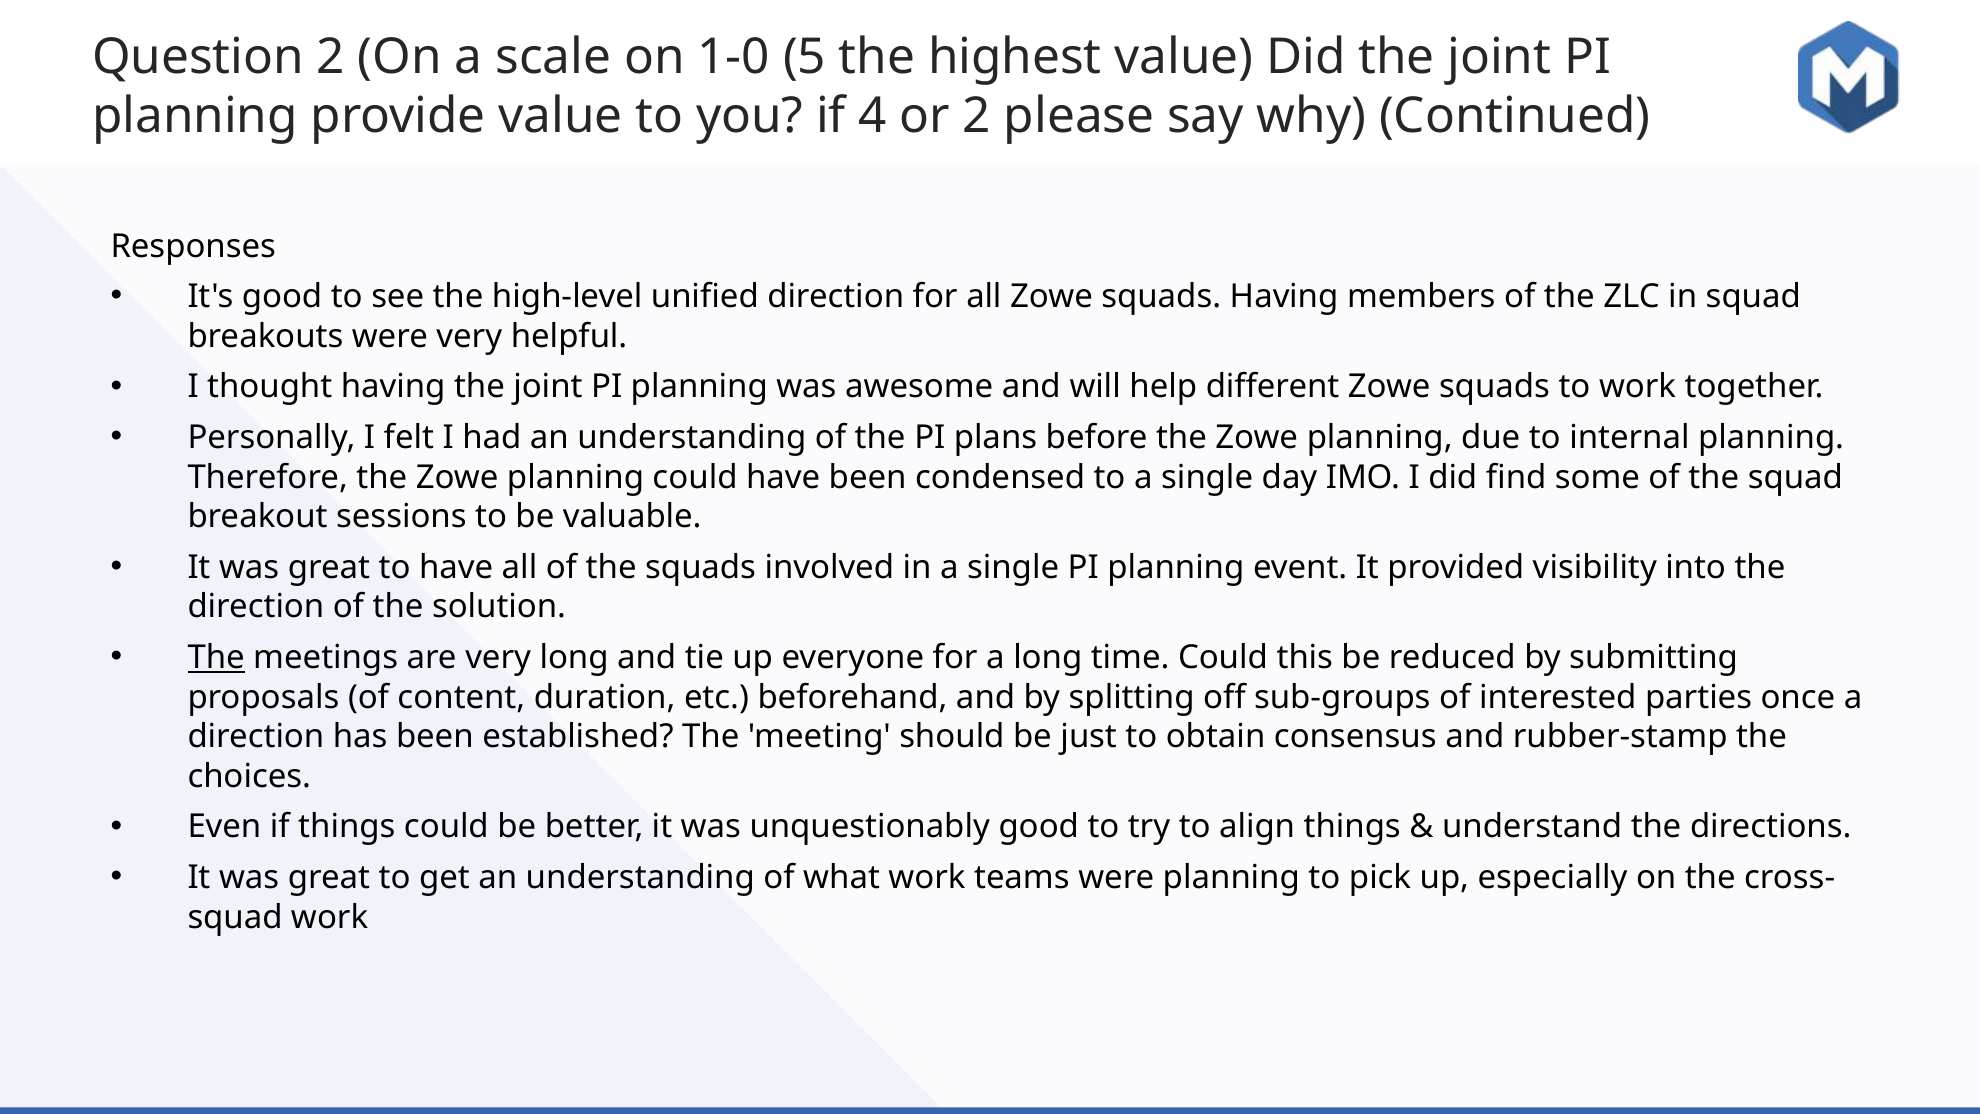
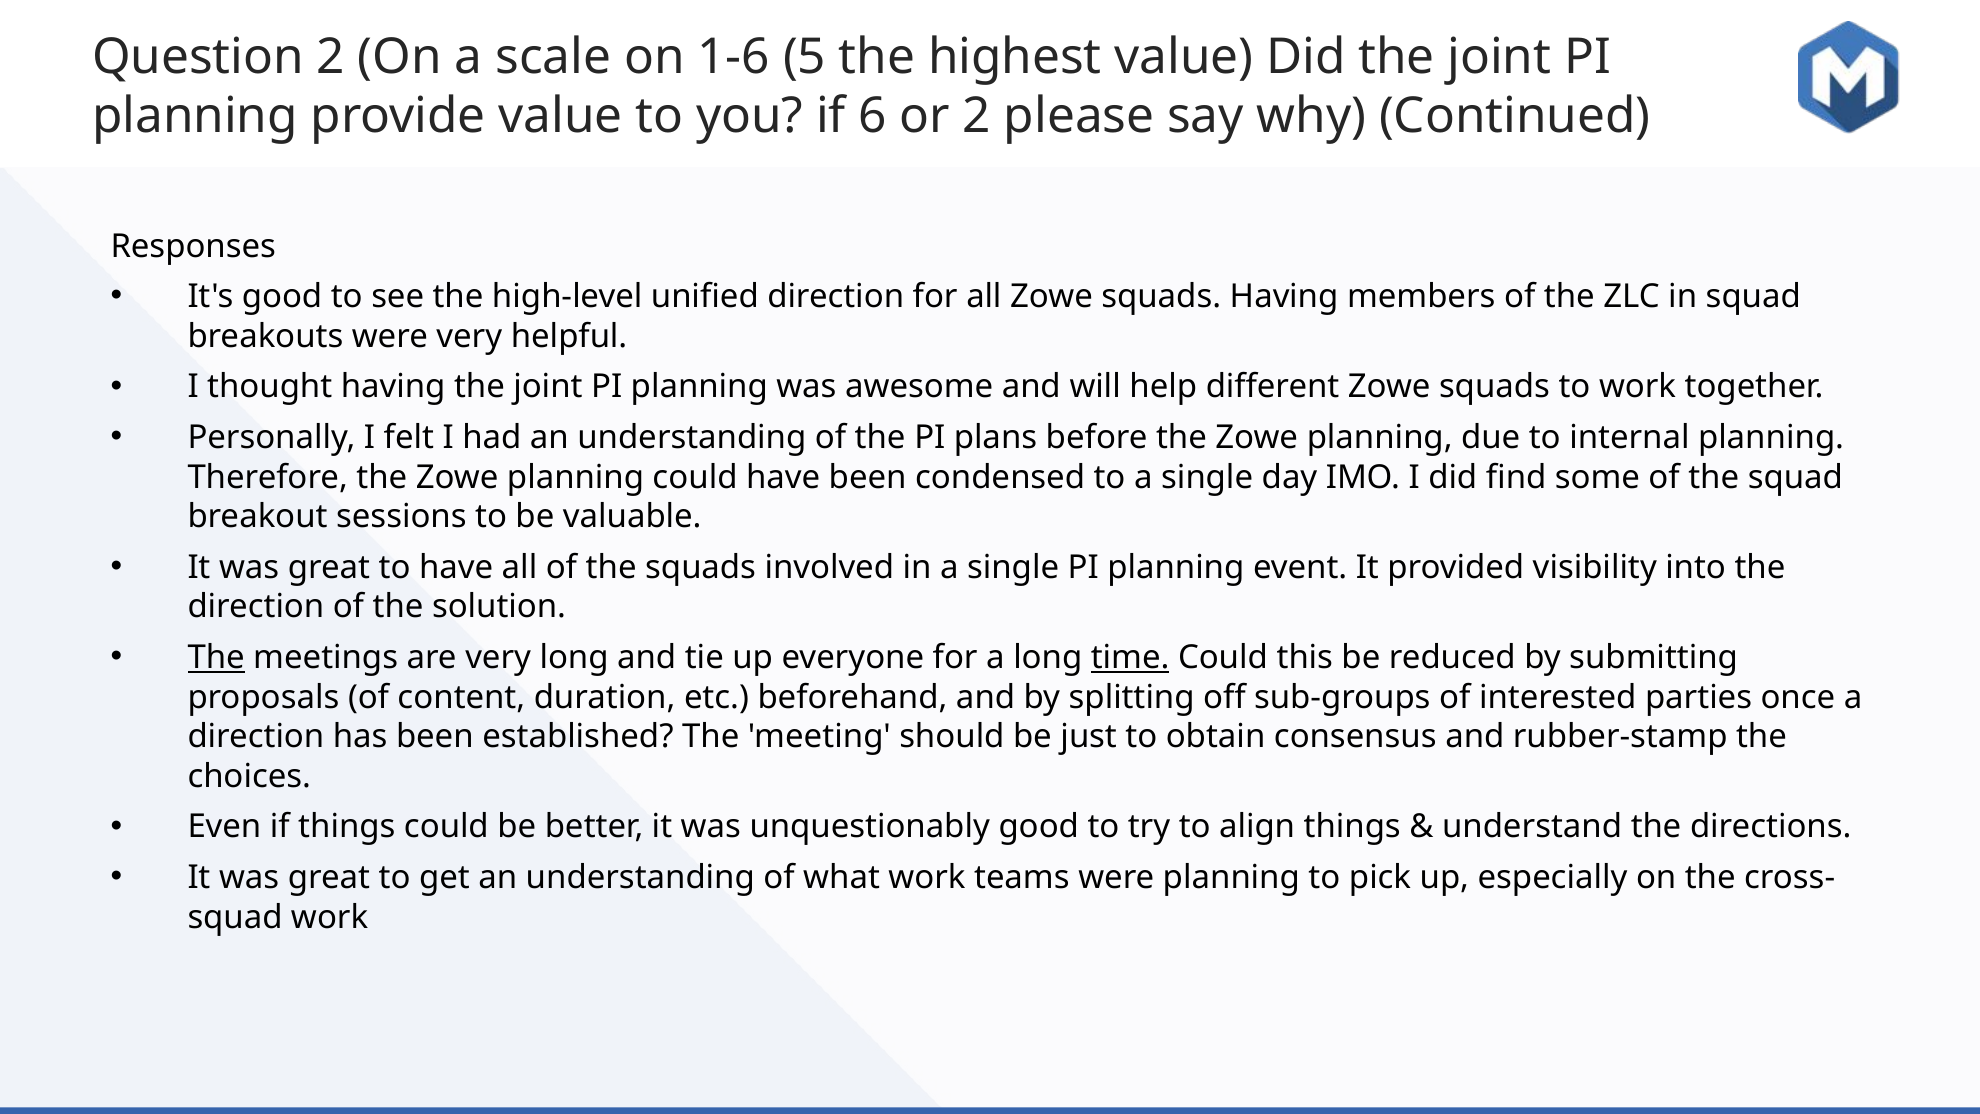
1-0: 1-0 -> 1-6
4: 4 -> 6
time underline: none -> present
